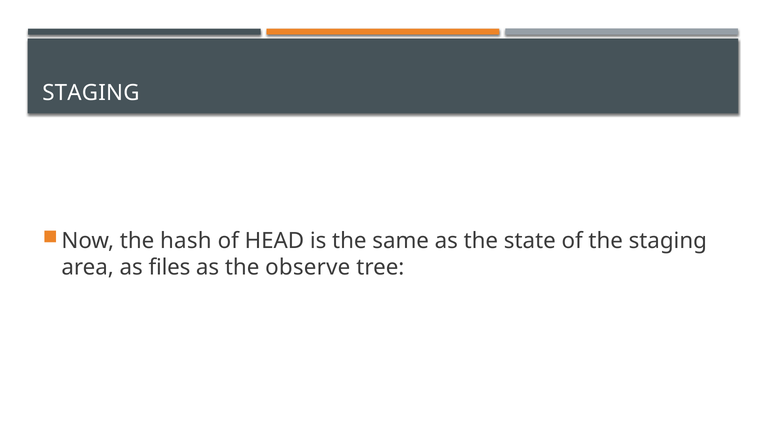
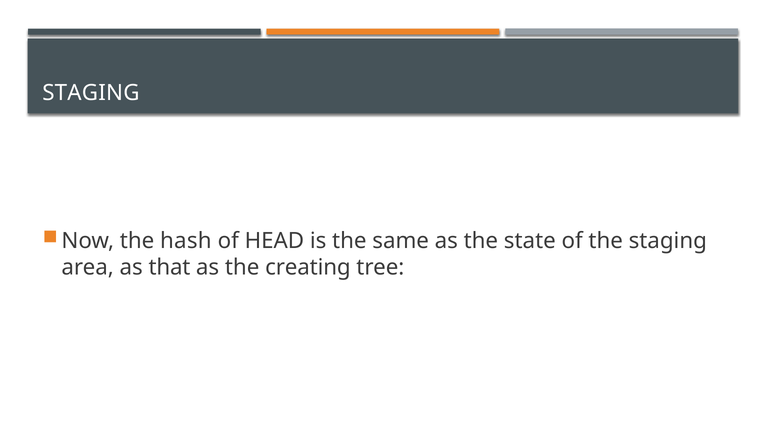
files: files -> that
observe: observe -> creating
